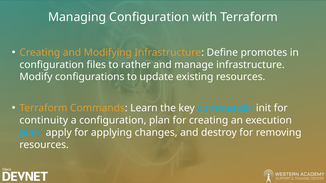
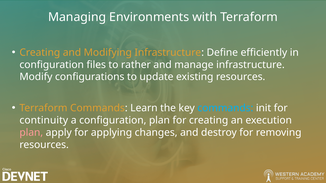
Managing Configuration: Configuration -> Environments
promotes: promotes -> efficiently
plan at (31, 133) colour: light blue -> pink
